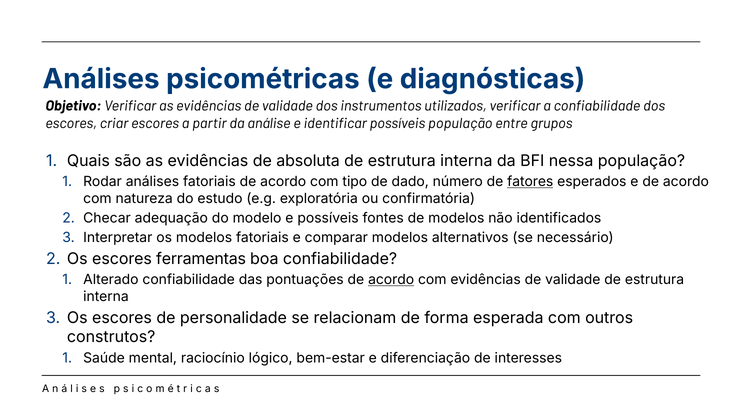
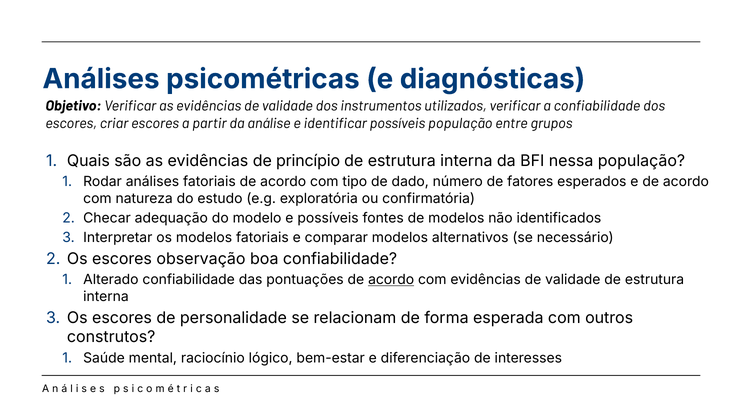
absoluta: absoluta -> princípio
fatores underline: present -> none
ferramentas: ferramentas -> observação
